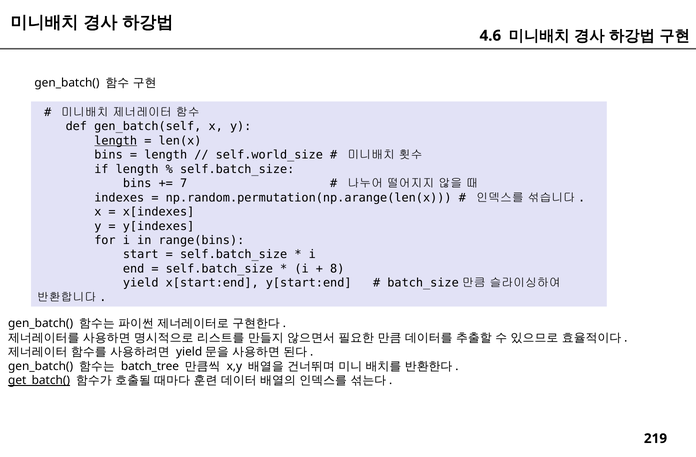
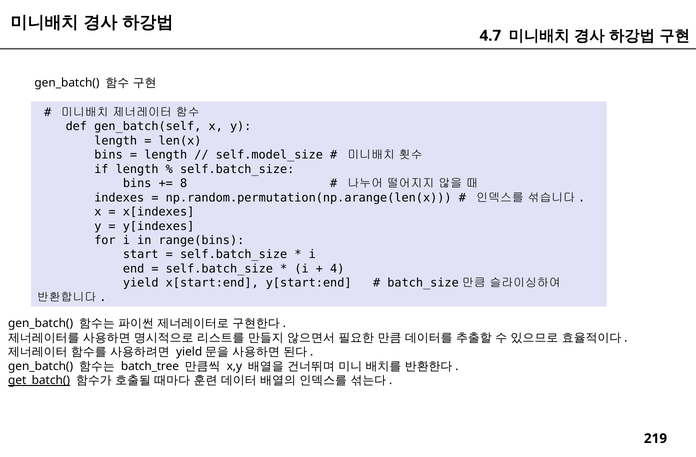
4.6: 4.6 -> 4.7
length at (116, 141) underline: present -> none
self.world_size: self.world_size -> self.model_size
7: 7 -> 8
8: 8 -> 4
